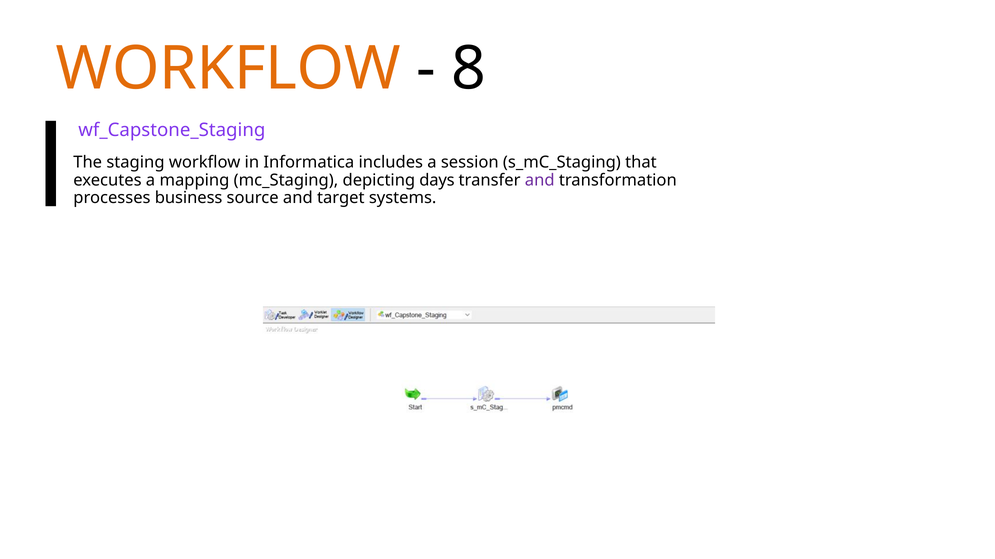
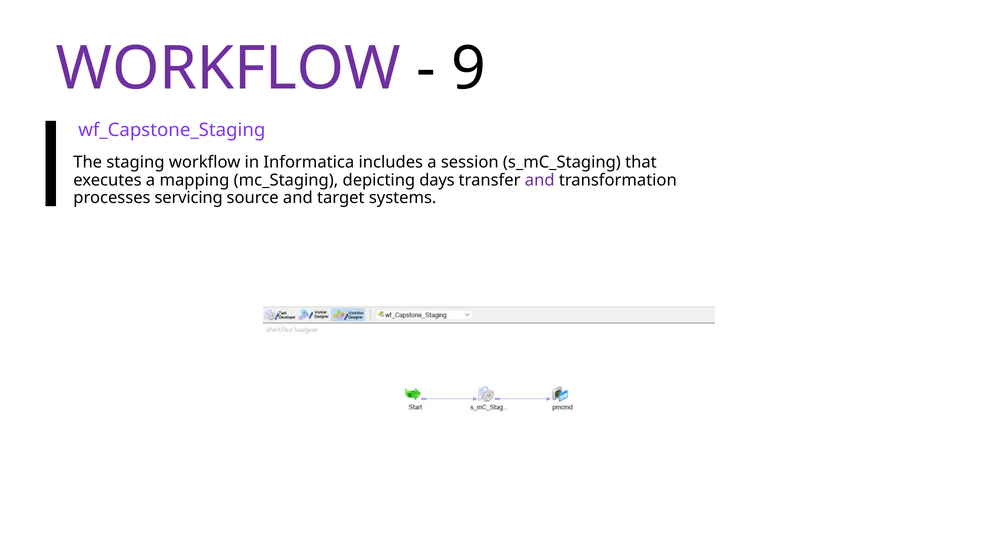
WORKFLOW at (228, 69) colour: orange -> purple
8: 8 -> 9
business: business -> servicing
